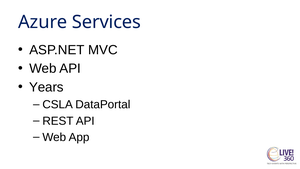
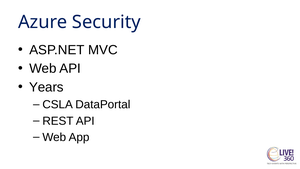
Services: Services -> Security
